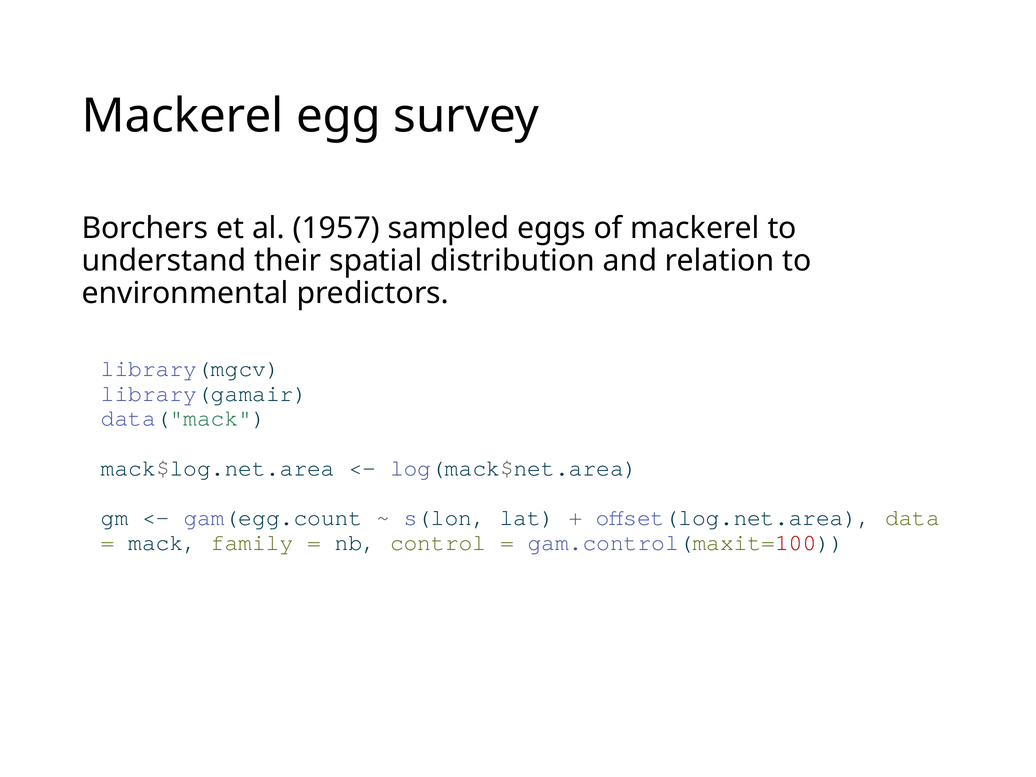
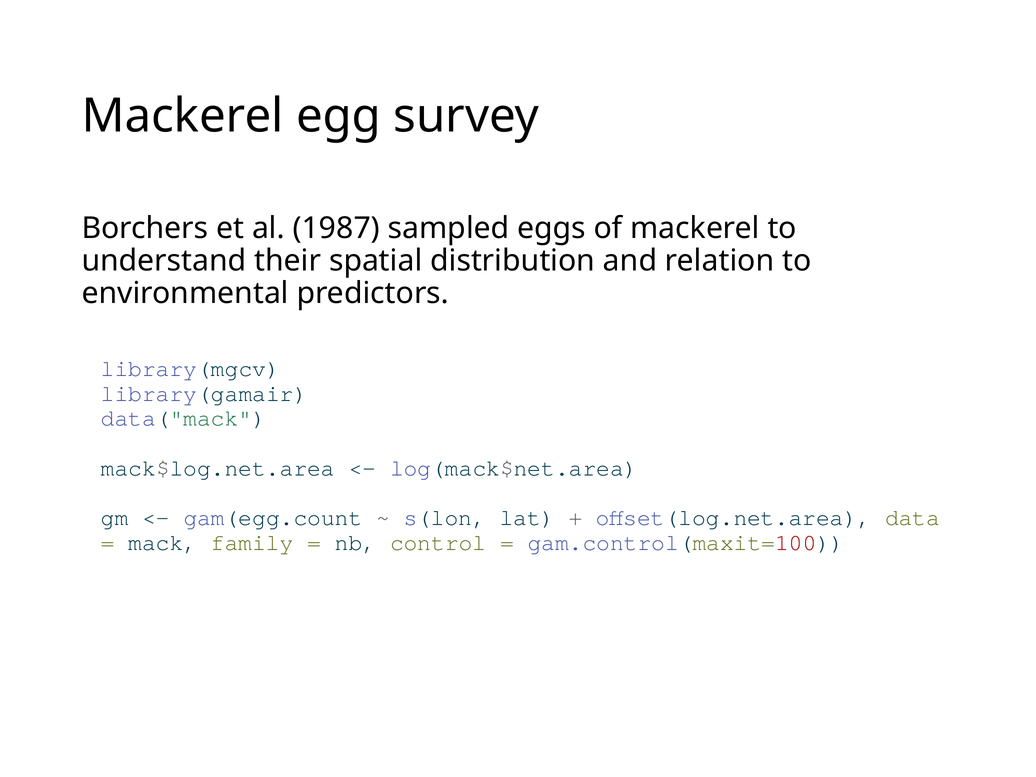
1957: 1957 -> 1987
